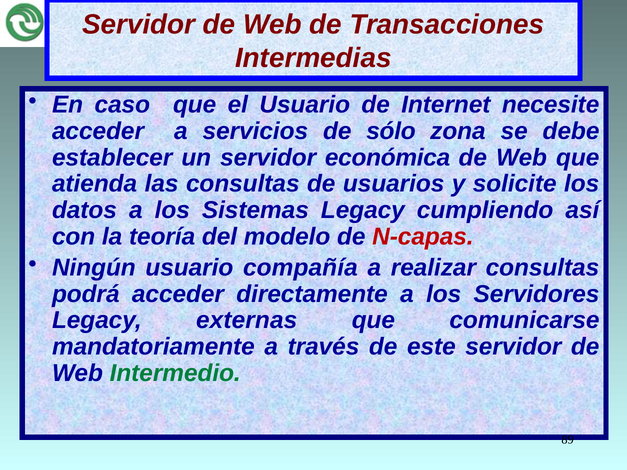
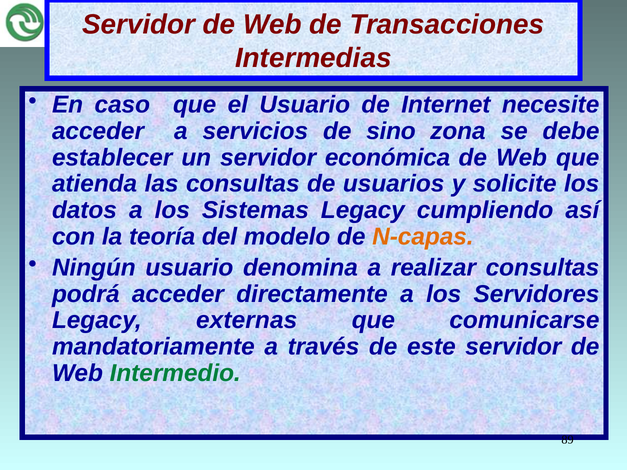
sólo: sólo -> sino
N-capas colour: red -> orange
compañía: compañía -> denomina
